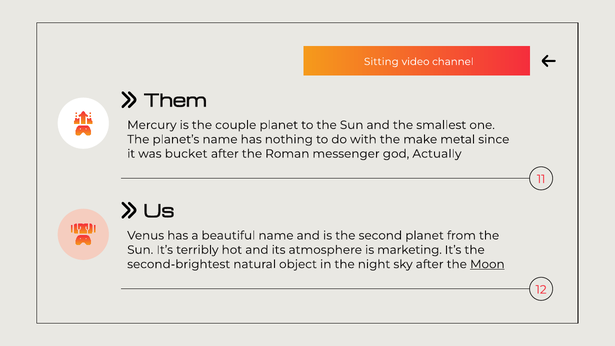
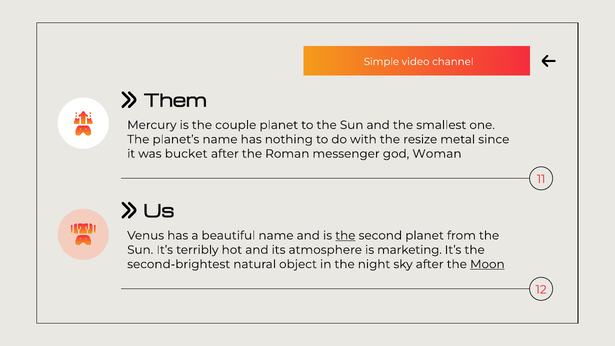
Sitting: Sitting -> Simple
make: make -> resize
Actually: Actually -> Woman
the at (345, 235) underline: none -> present
